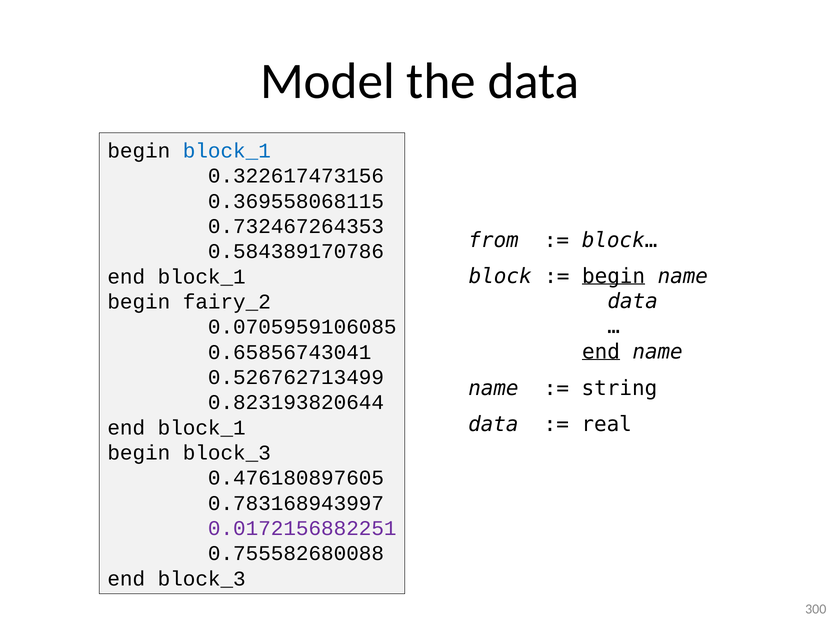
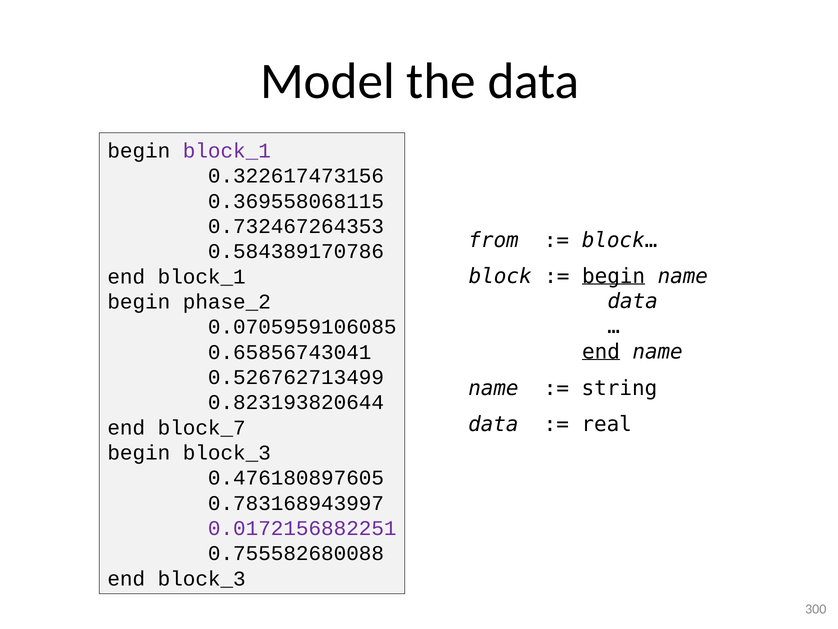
block_1 at (227, 151) colour: blue -> purple
fairy_2: fairy_2 -> phase_2
block_1 at (202, 427): block_1 -> block_7
